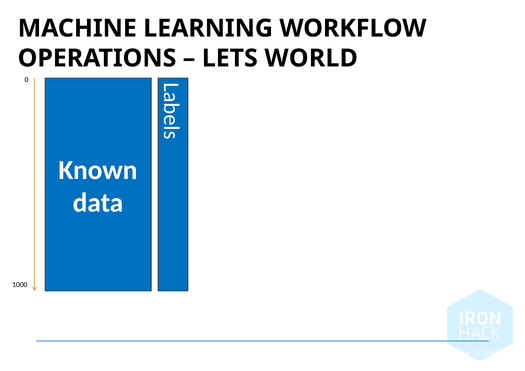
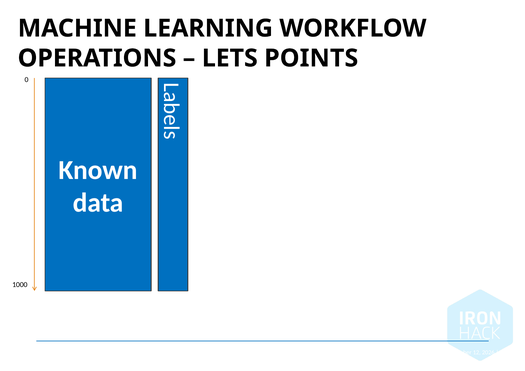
WORLD: WORLD -> POINTS
